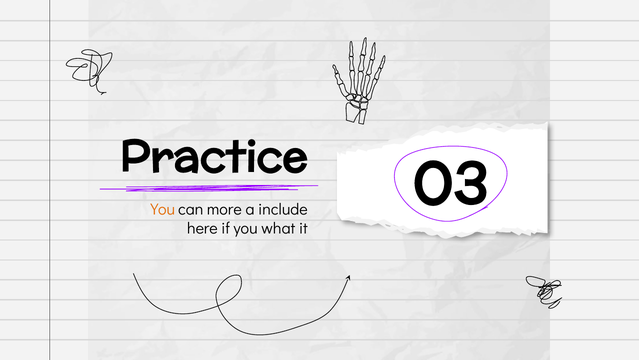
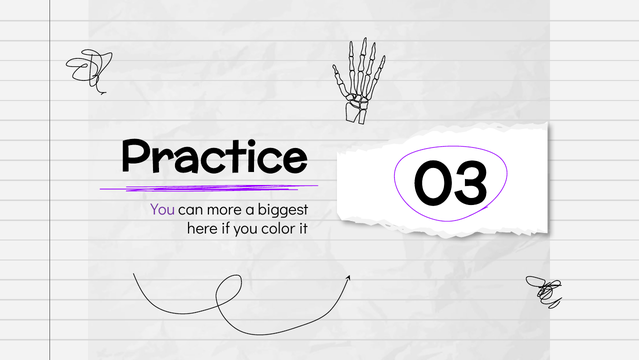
You at (163, 209) colour: orange -> purple
include: include -> biggest
what: what -> color
